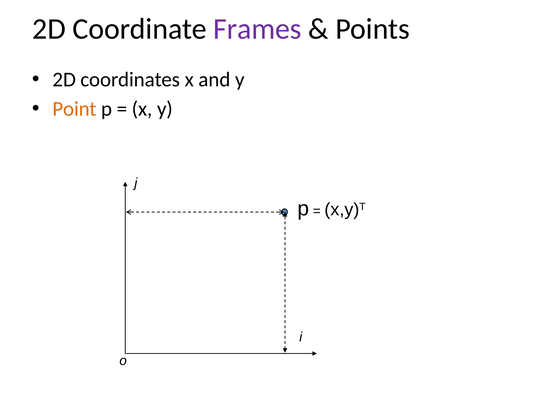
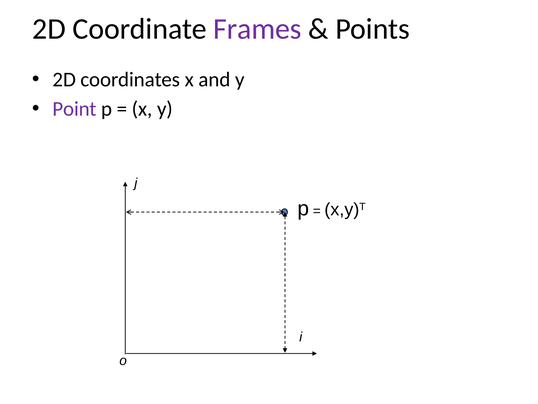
Point colour: orange -> purple
